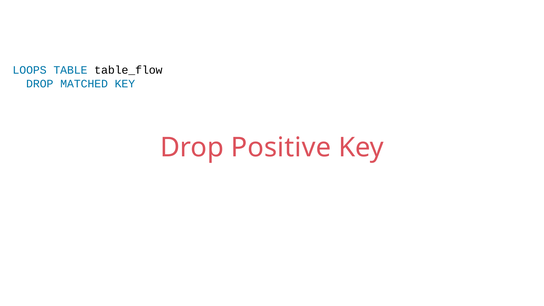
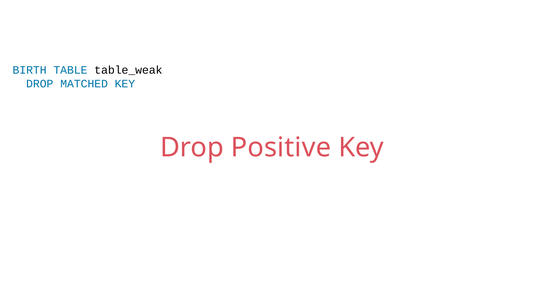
LOOPS: LOOPS -> BIRTH
table_flow: table_flow -> table_weak
